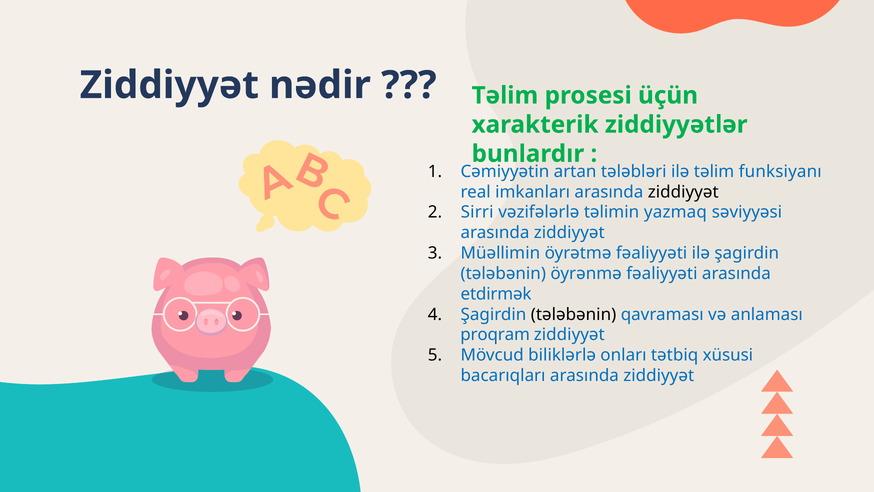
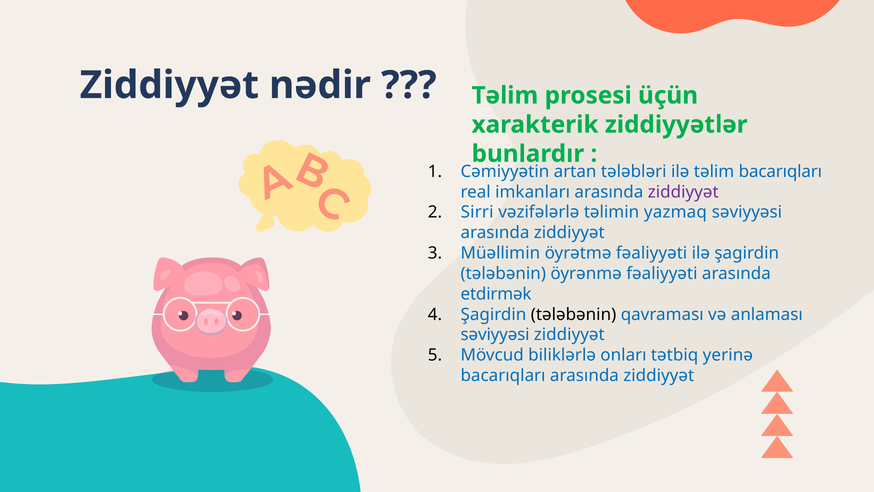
təlim funksiyanı: funksiyanı -> bacarıqları
ziddiyyət at (683, 192) colour: black -> purple
proqram at (495, 335): proqram -> səviyyəsi
xüsusi: xüsusi -> yerinə
